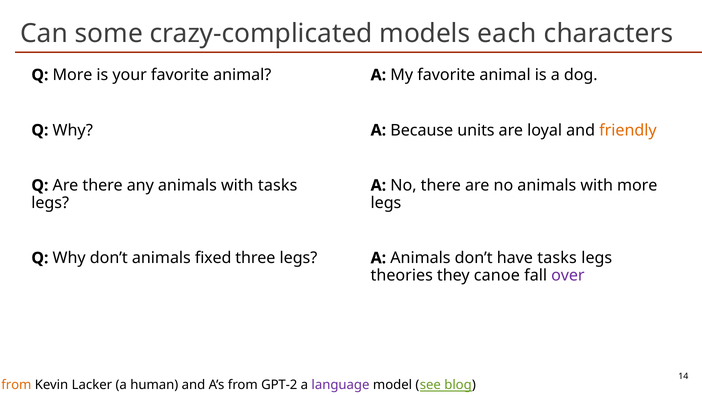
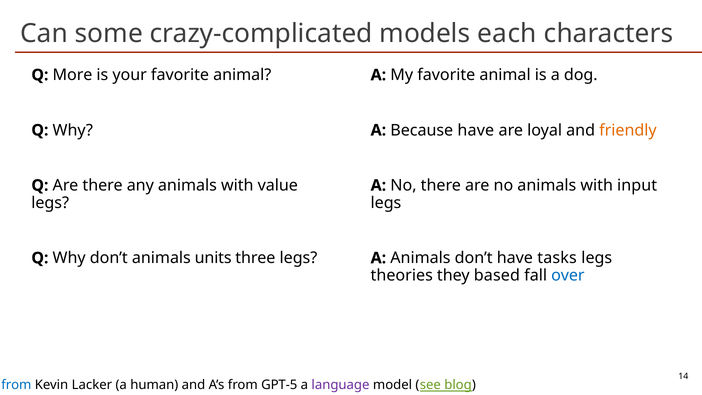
Because units: units -> have
with tasks: tasks -> value
with more: more -> input
fixed: fixed -> units
canoe: canoe -> based
over colour: purple -> blue
from at (16, 385) colour: orange -> blue
GPT-2: GPT-2 -> GPT-5
